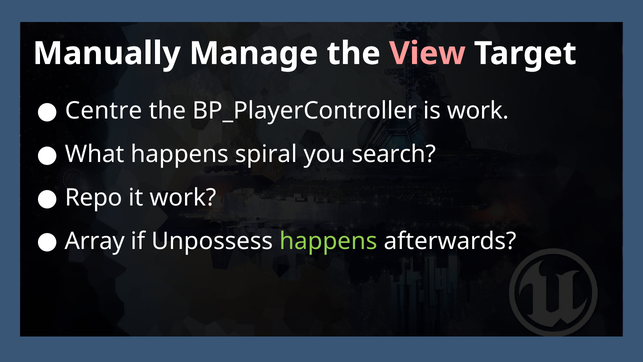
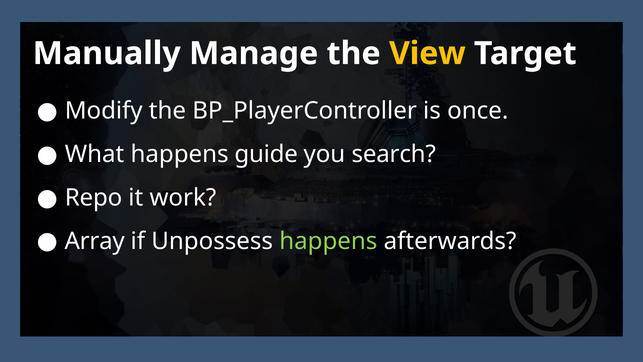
View colour: pink -> yellow
Centre: Centre -> Modify
is work: work -> once
spiral: spiral -> guide
